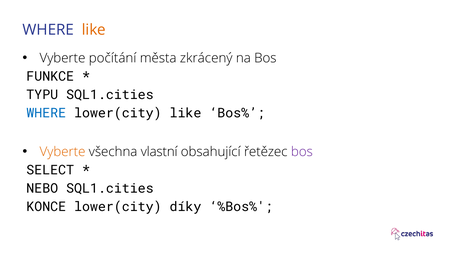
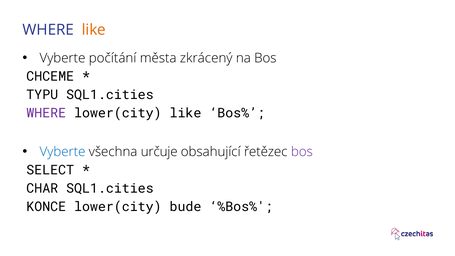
FUNKCE: FUNKCE -> CHCEME
WHERE at (46, 113) colour: blue -> purple
Vyberte at (62, 152) colour: orange -> blue
vlastní: vlastní -> určuje
NEBO: NEBO -> CHAR
díky: díky -> bude
